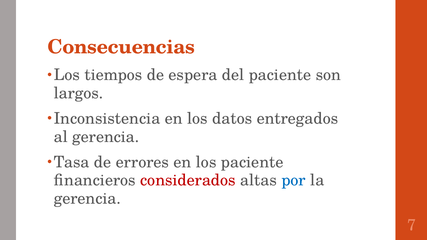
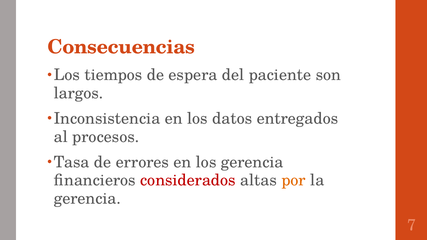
al gerencia: gerencia -> procesos
los paciente: paciente -> gerencia
por colour: blue -> orange
